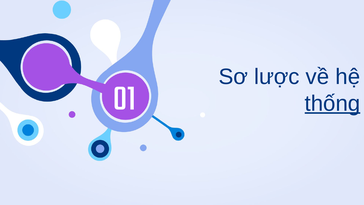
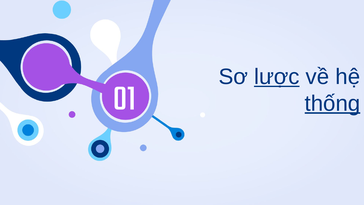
lược underline: none -> present
